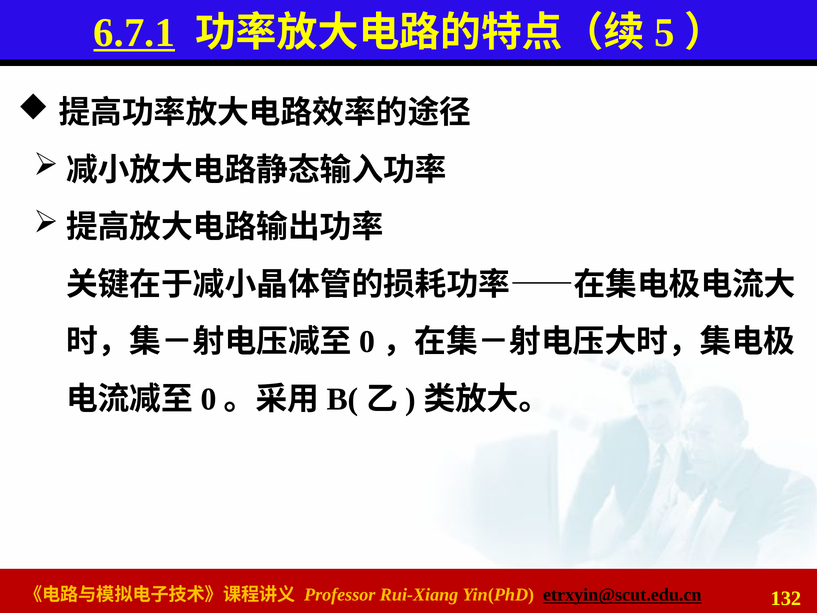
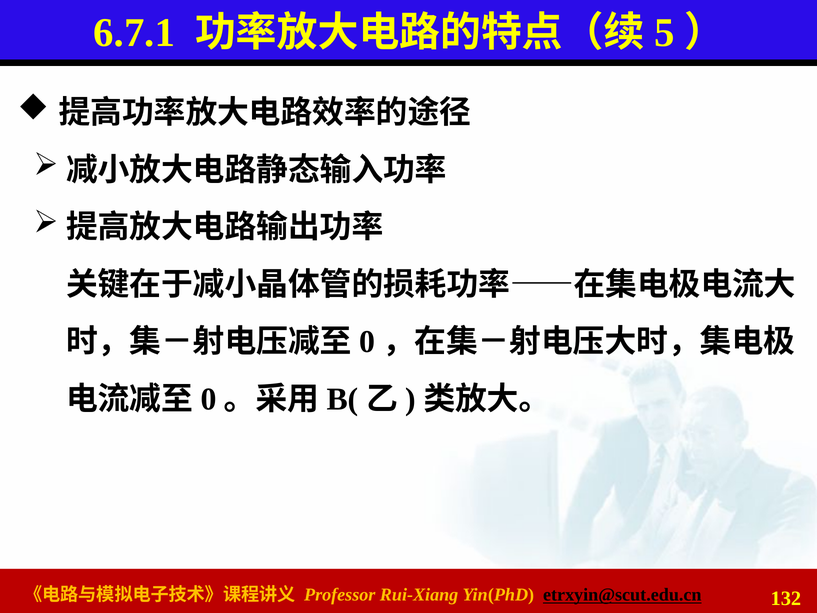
6.7.1 underline: present -> none
